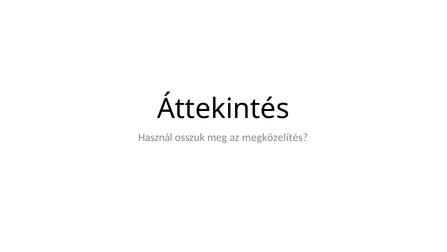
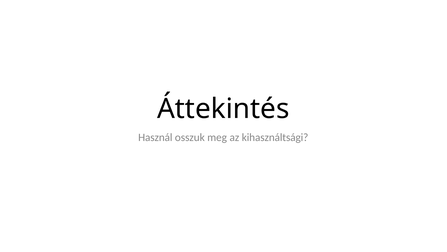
megközelítés: megközelítés -> kihasználtsági
